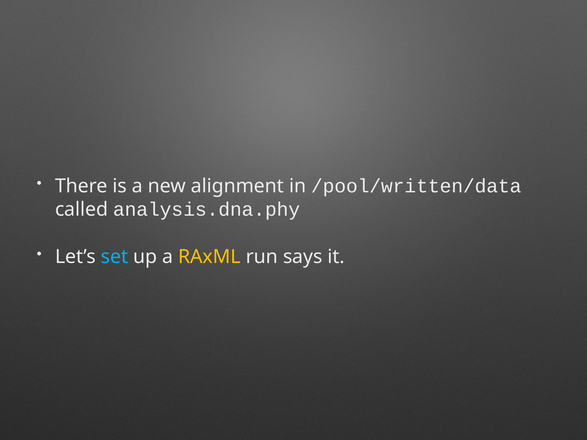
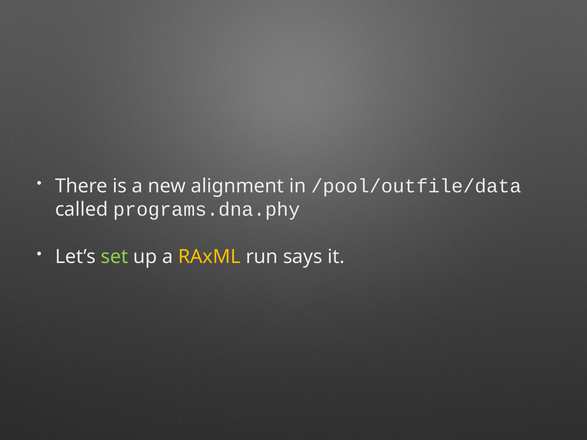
/pool/written/data: /pool/written/data -> /pool/outfile/data
analysis.dna.phy: analysis.dna.phy -> programs.dna.phy
set colour: light blue -> light green
